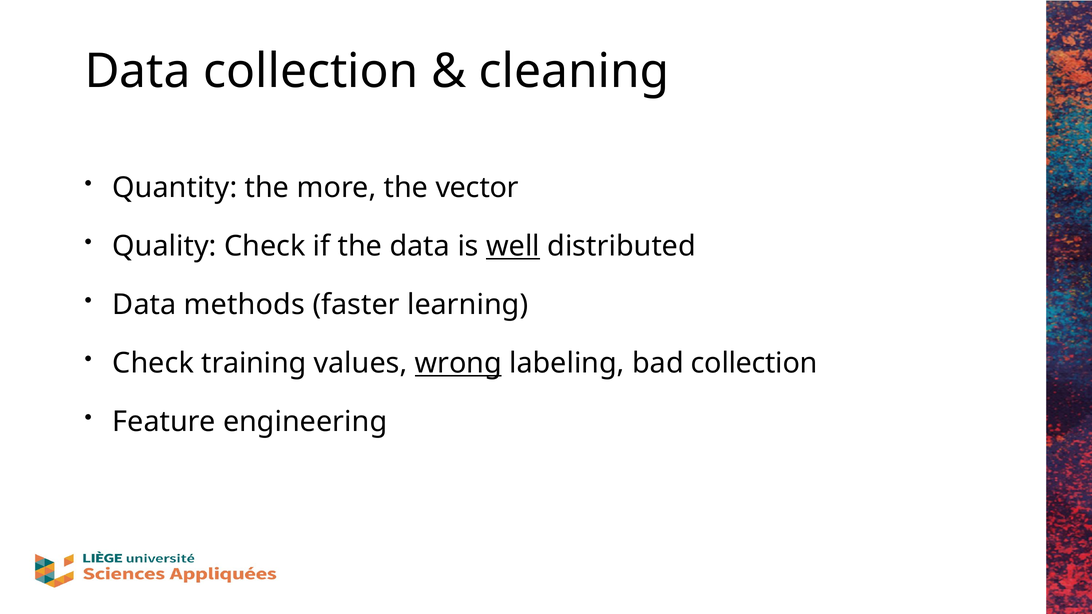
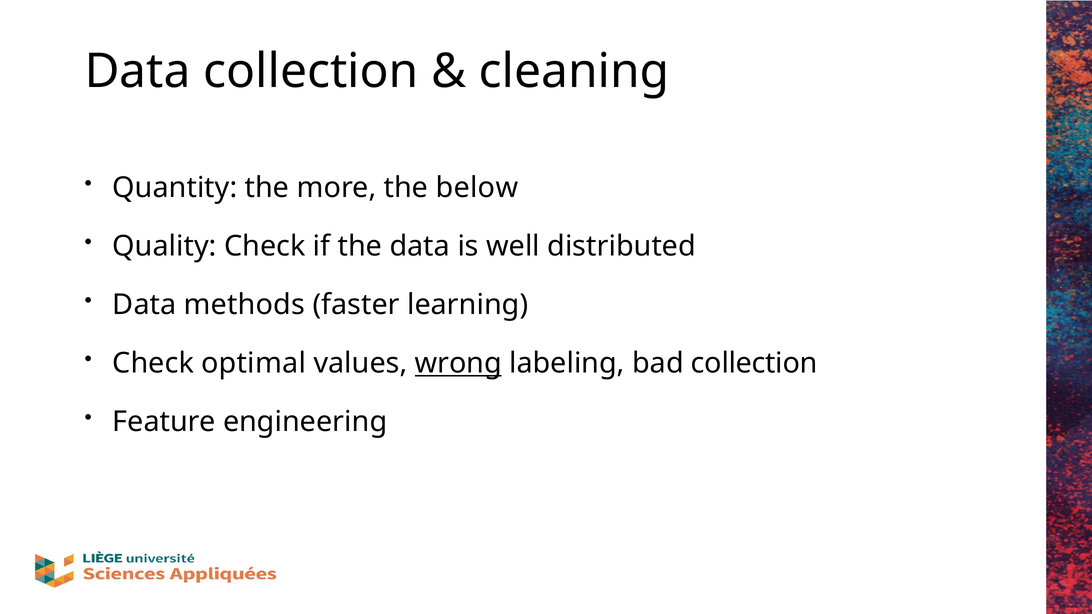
vector: vector -> below
well underline: present -> none
training: training -> optimal
